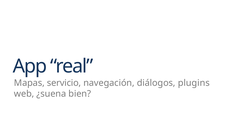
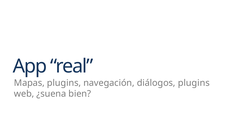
Mapas servicio: servicio -> plugins
